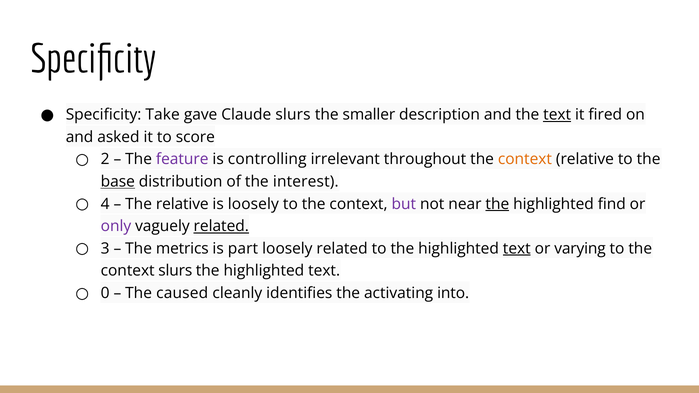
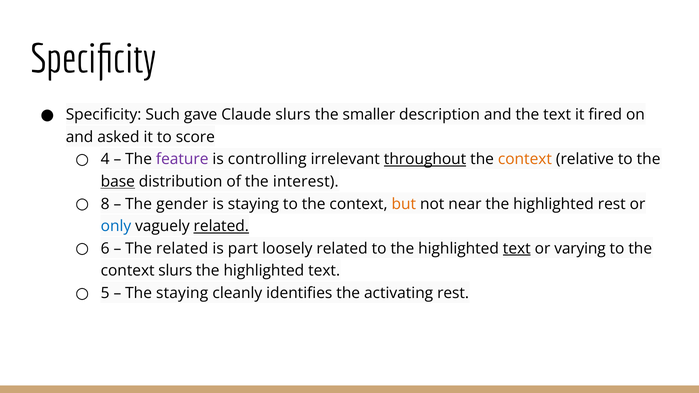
Take: Take -> Such
text at (557, 115) underline: present -> none
2: 2 -> 4
throughout underline: none -> present
4: 4 -> 8
The relative: relative -> gender
is loosely: loosely -> staying
but colour: purple -> orange
the at (497, 204) underline: present -> none
highlighted find: find -> rest
only colour: purple -> blue
3: 3 -> 6
The metrics: metrics -> related
0: 0 -> 5
The caused: caused -> staying
activating into: into -> rest
